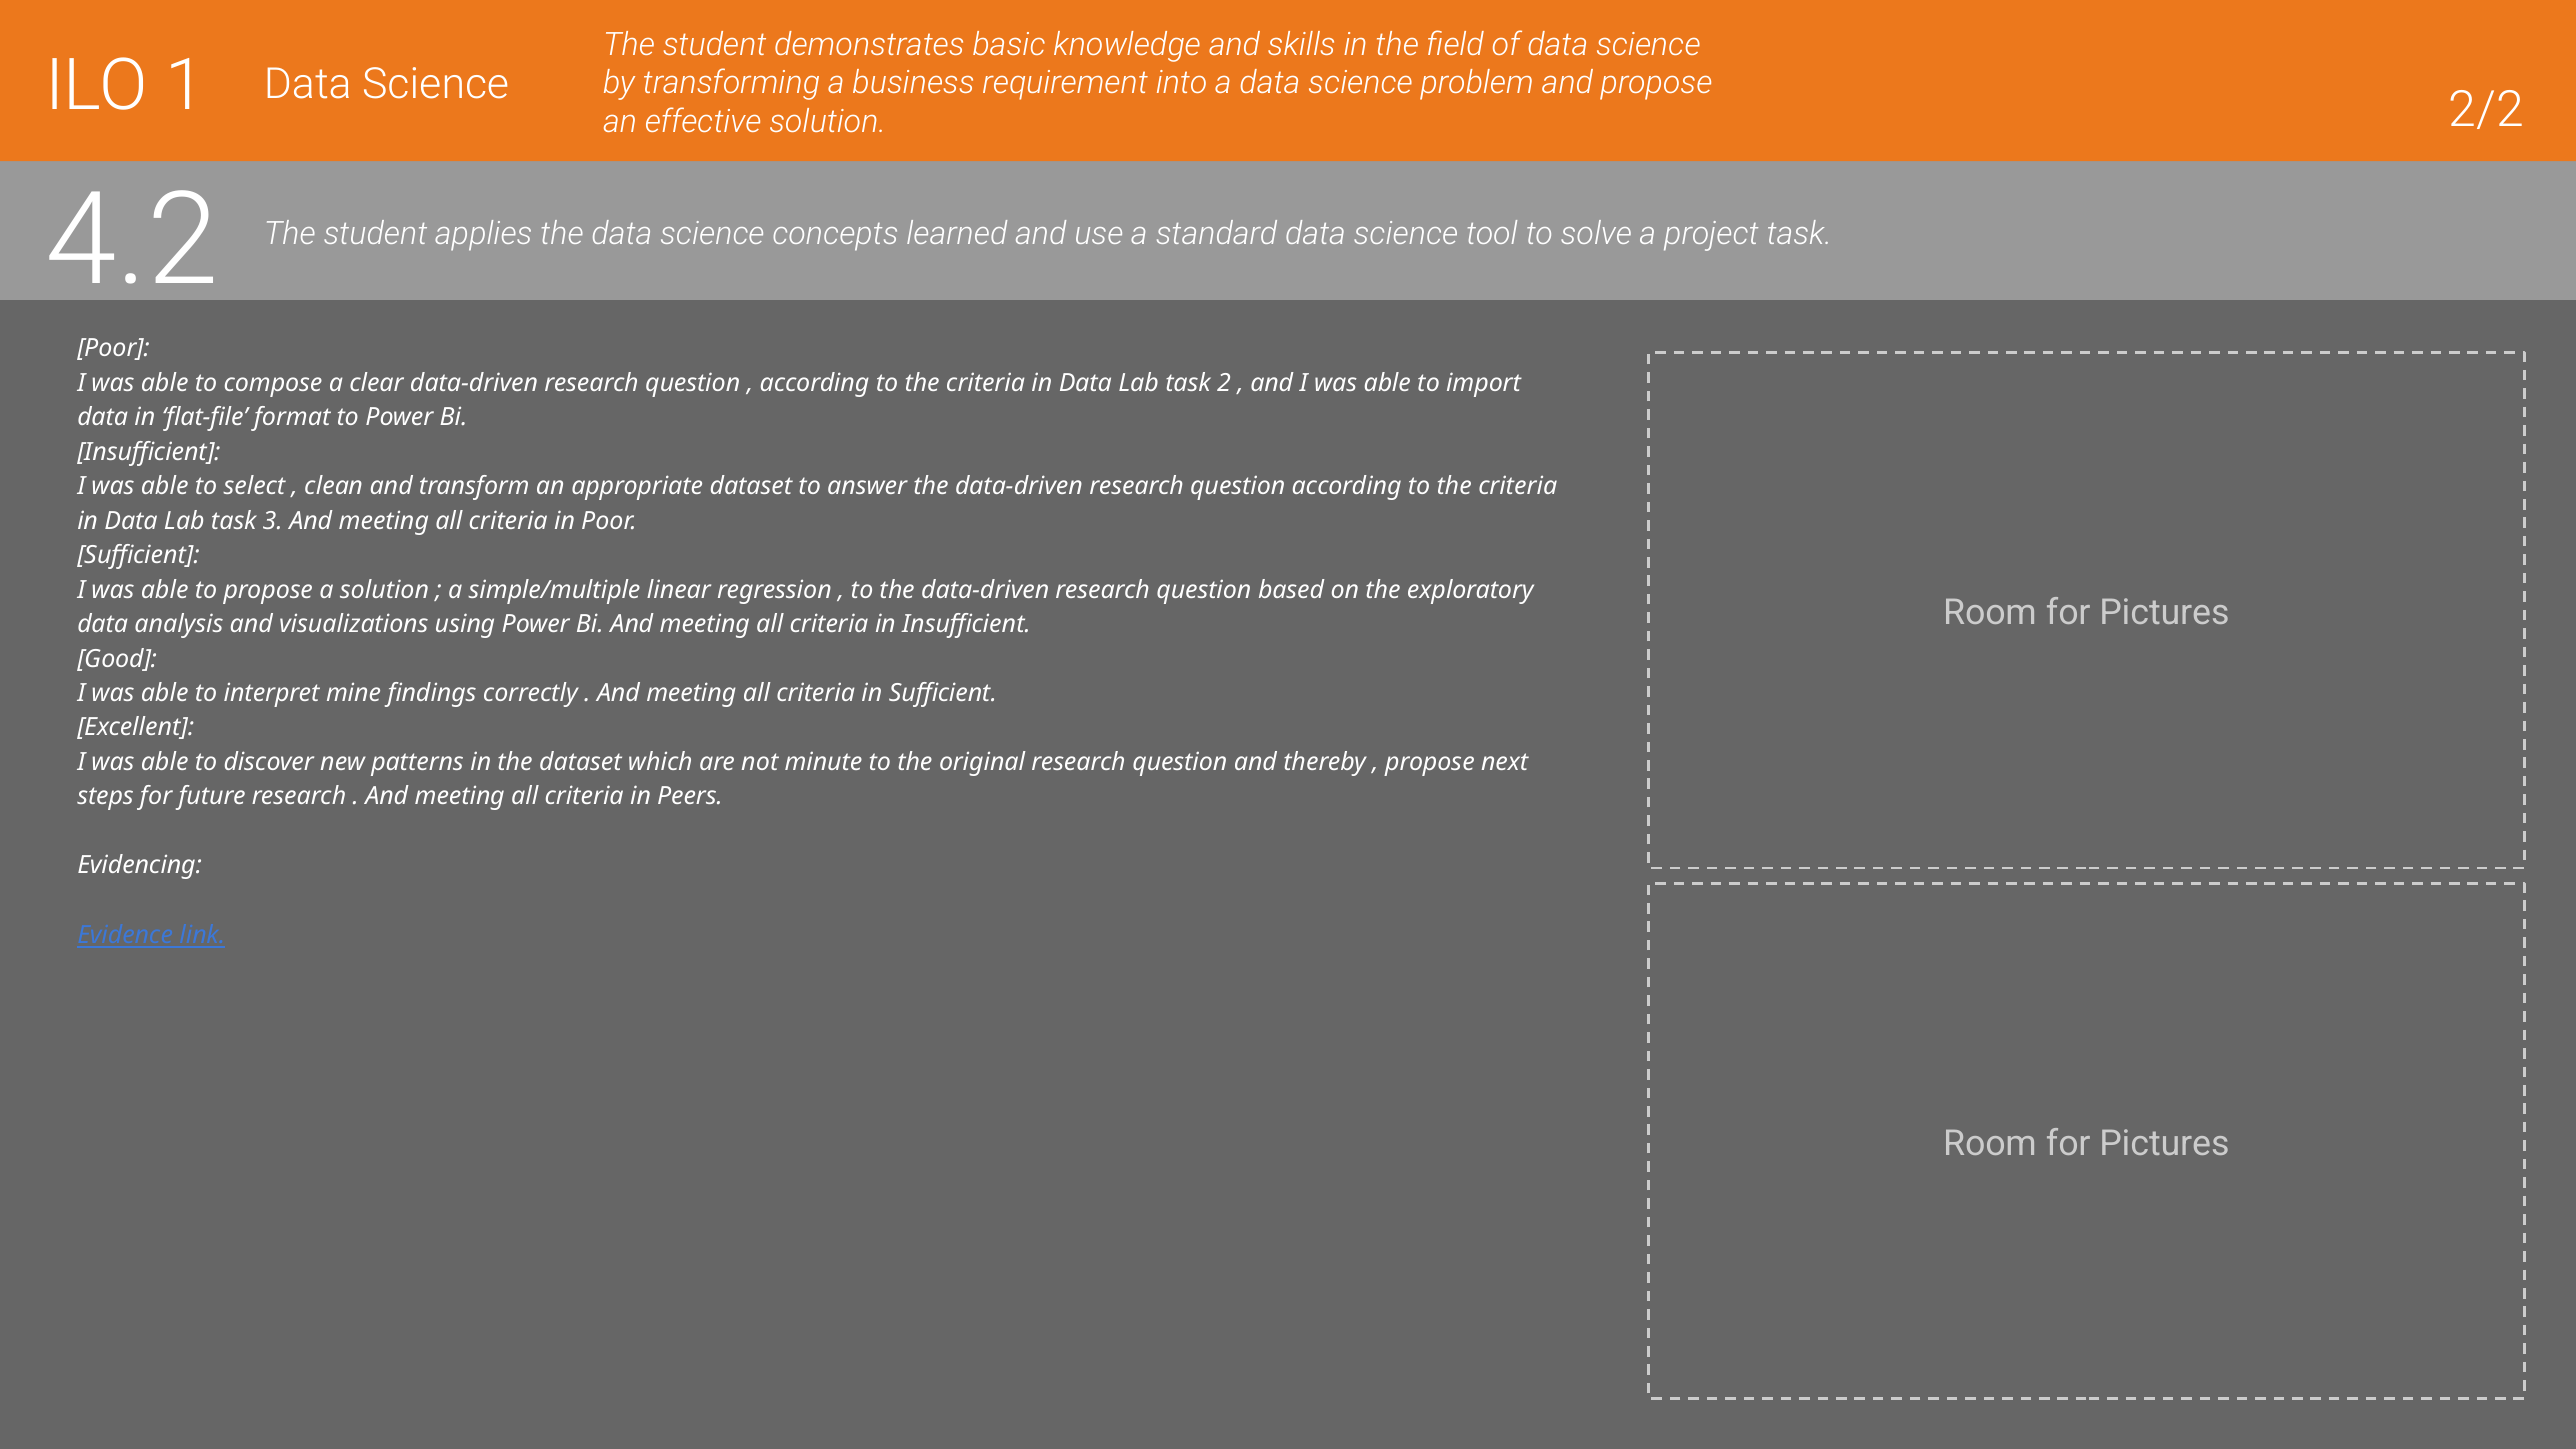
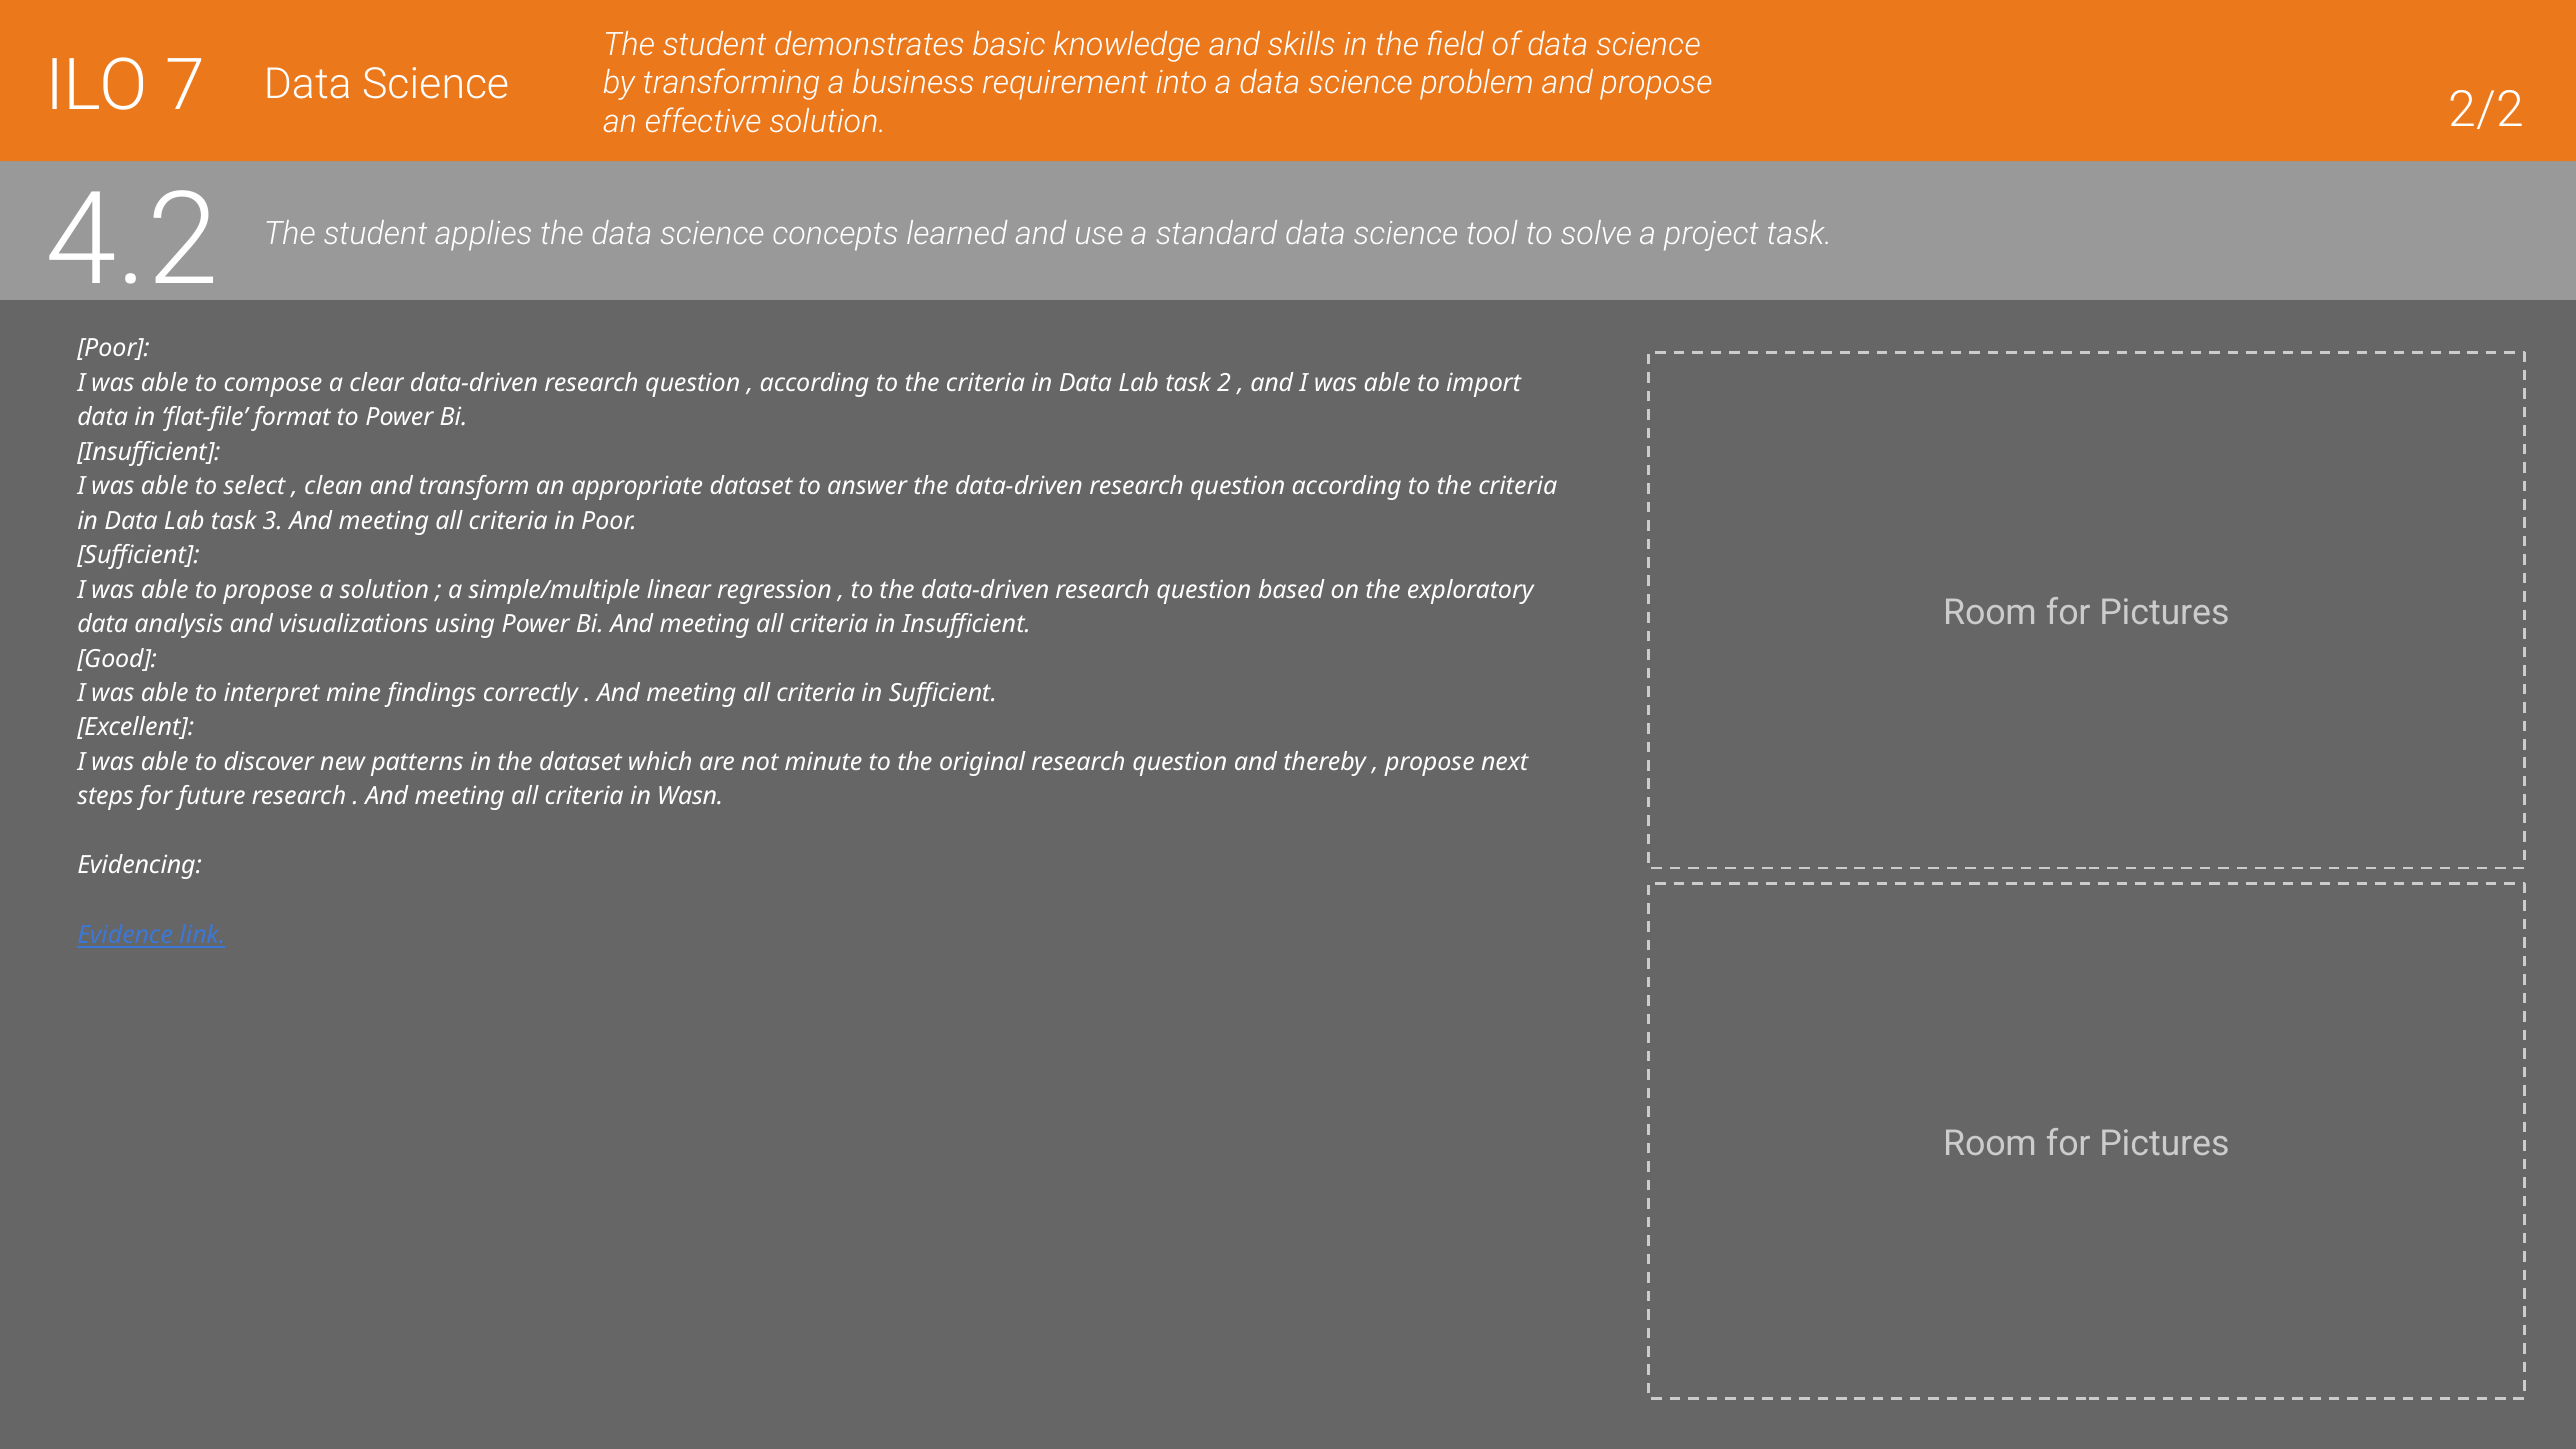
1: 1 -> 7
Peers: Peers -> Wasn
